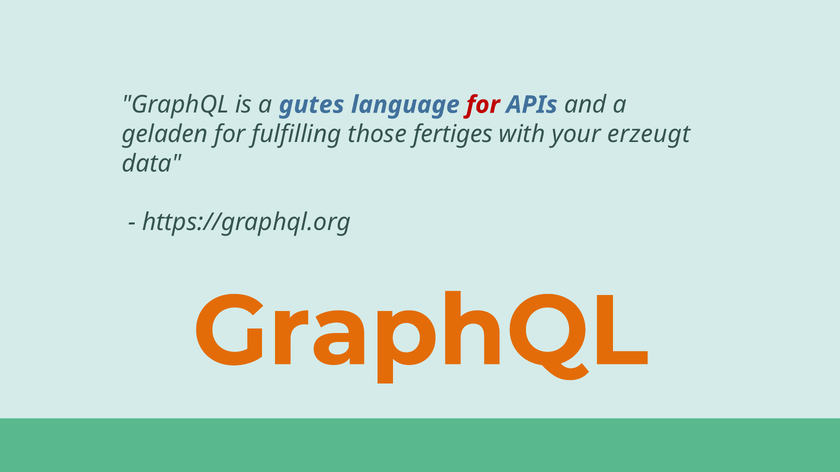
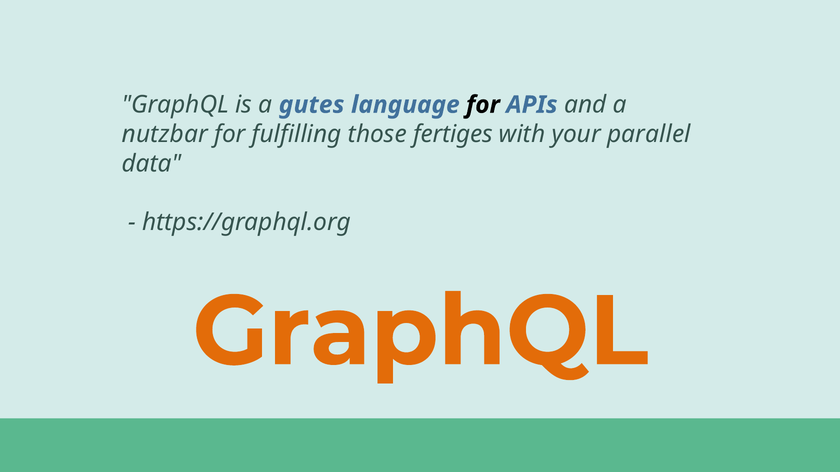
for at (483, 105) colour: red -> black
geladen: geladen -> nutzbar
erzeugt: erzeugt -> parallel
